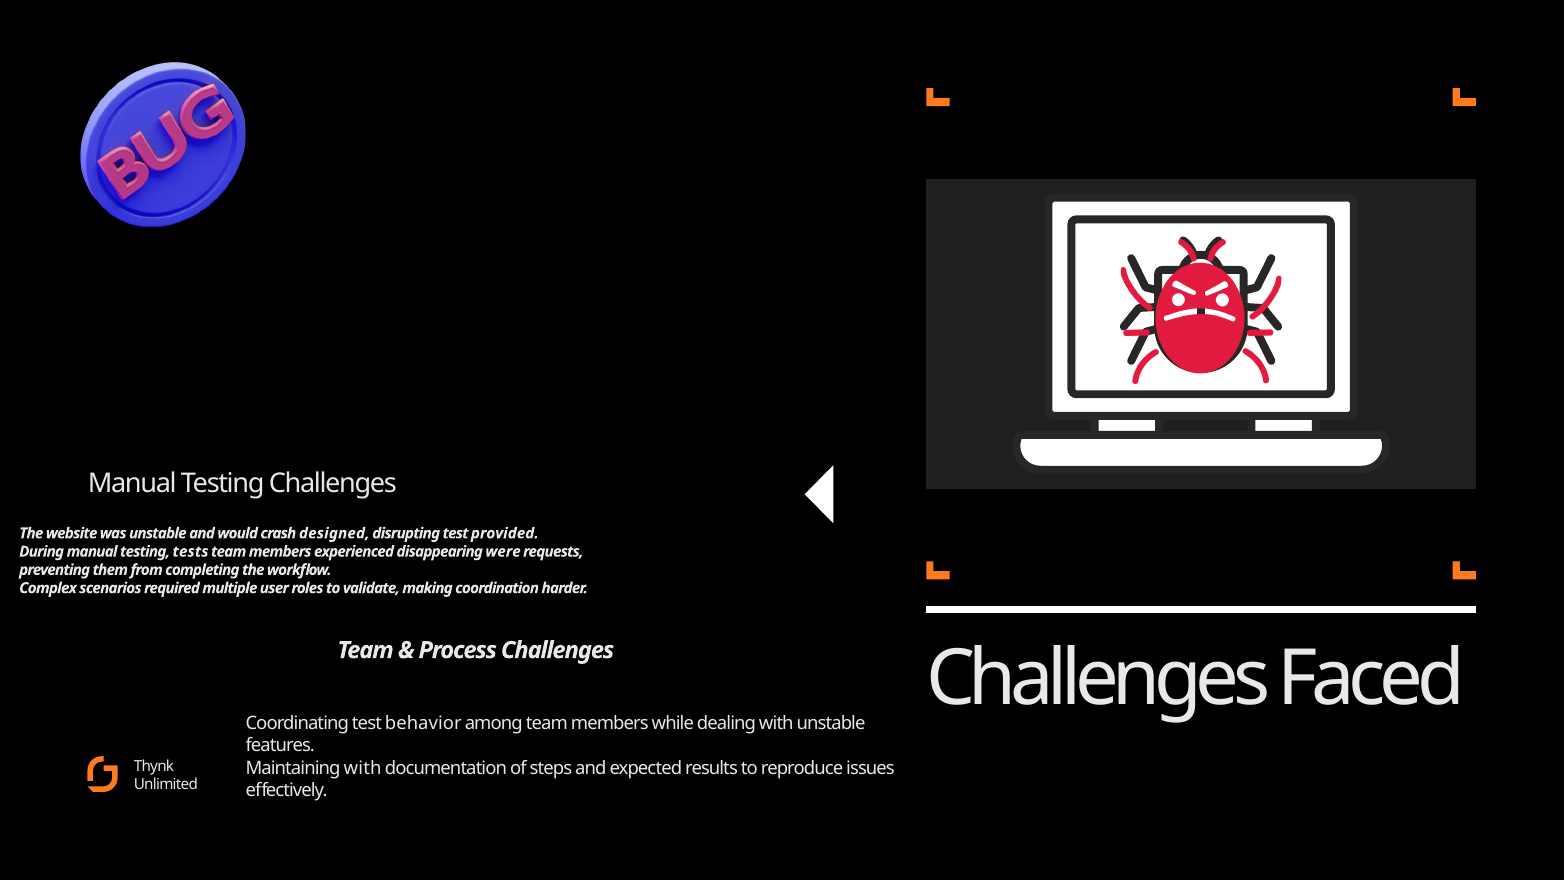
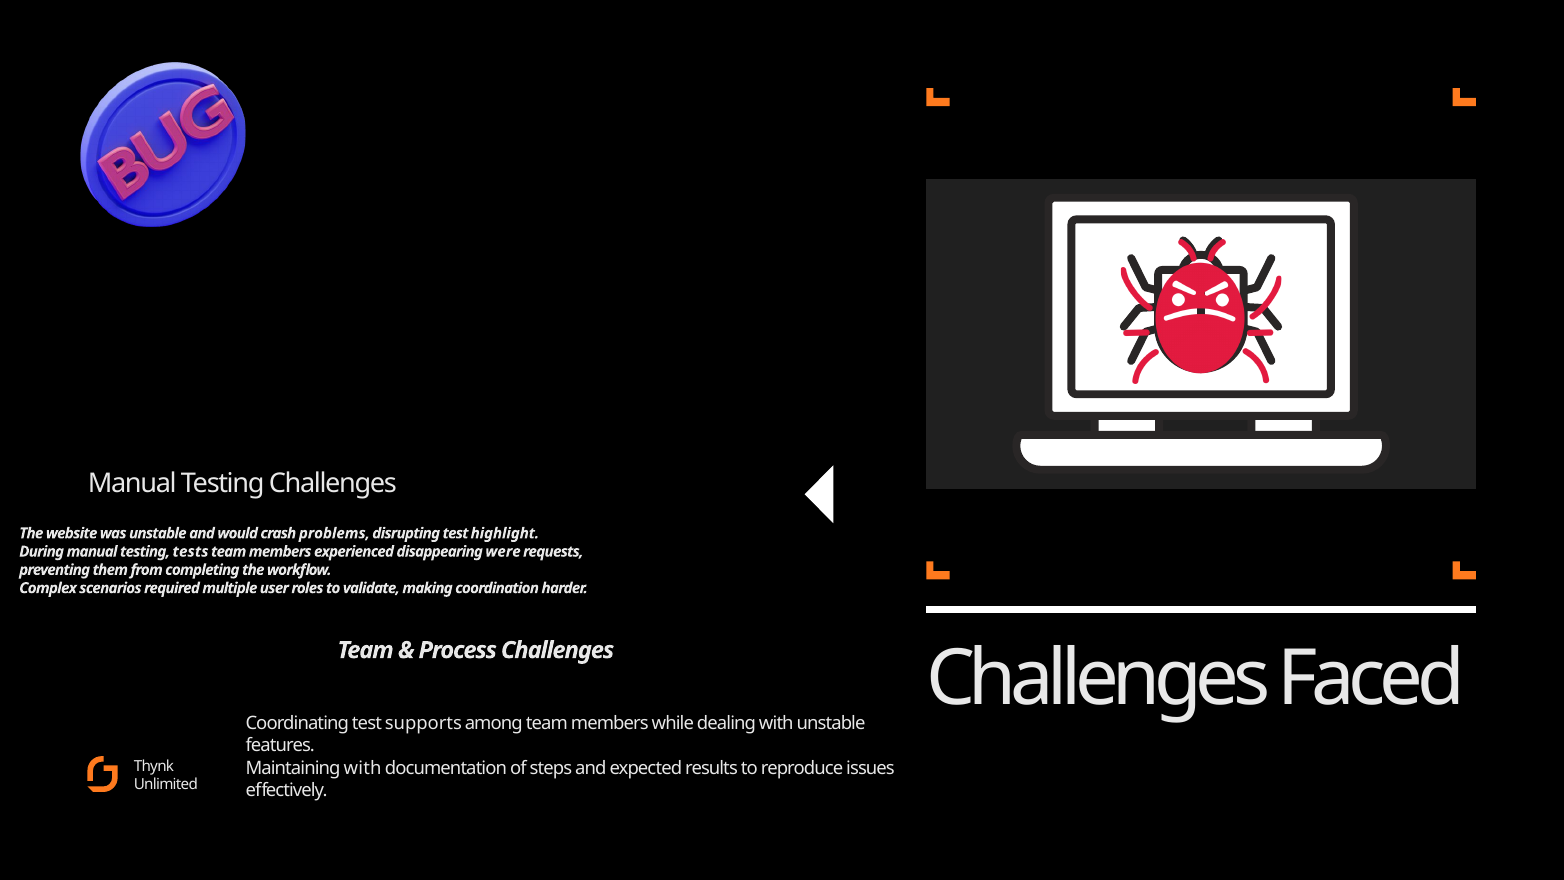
designed: designed -> problems
provided: provided -> highlight
behavior: behavior -> supports
